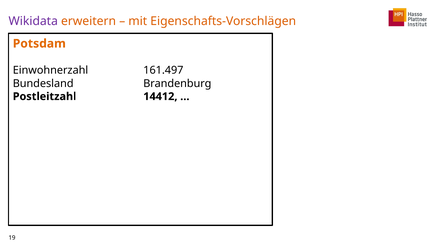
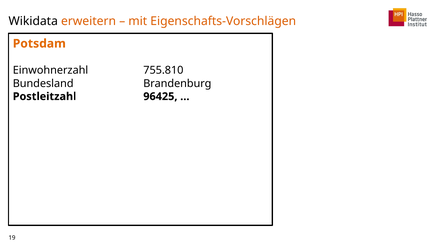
Wikidata colour: purple -> black
161.497: 161.497 -> 755.810
14412: 14412 -> 96425
